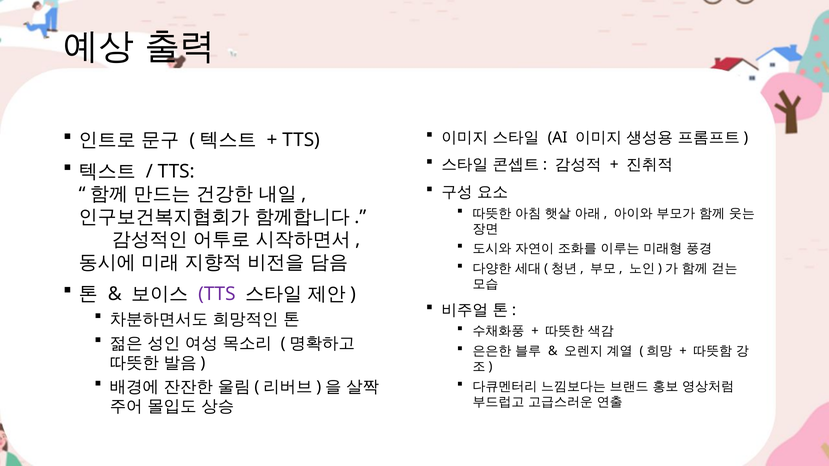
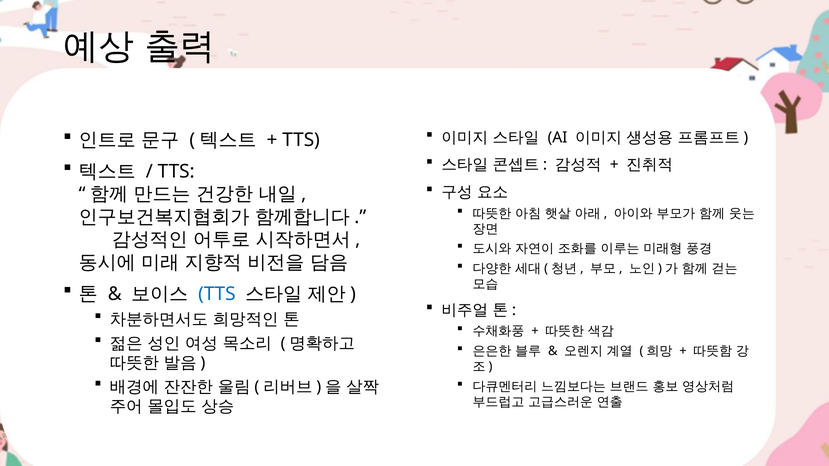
TTS at (217, 294) colour: purple -> blue
